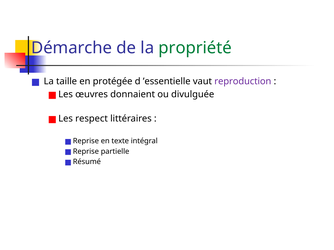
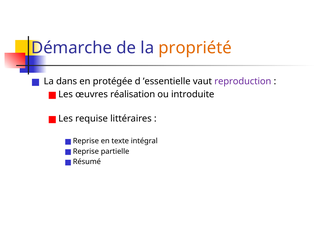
propriété colour: green -> orange
taille: taille -> dans
donnaient: donnaient -> réalisation
divulguée: divulguée -> introduite
respect: respect -> requise
